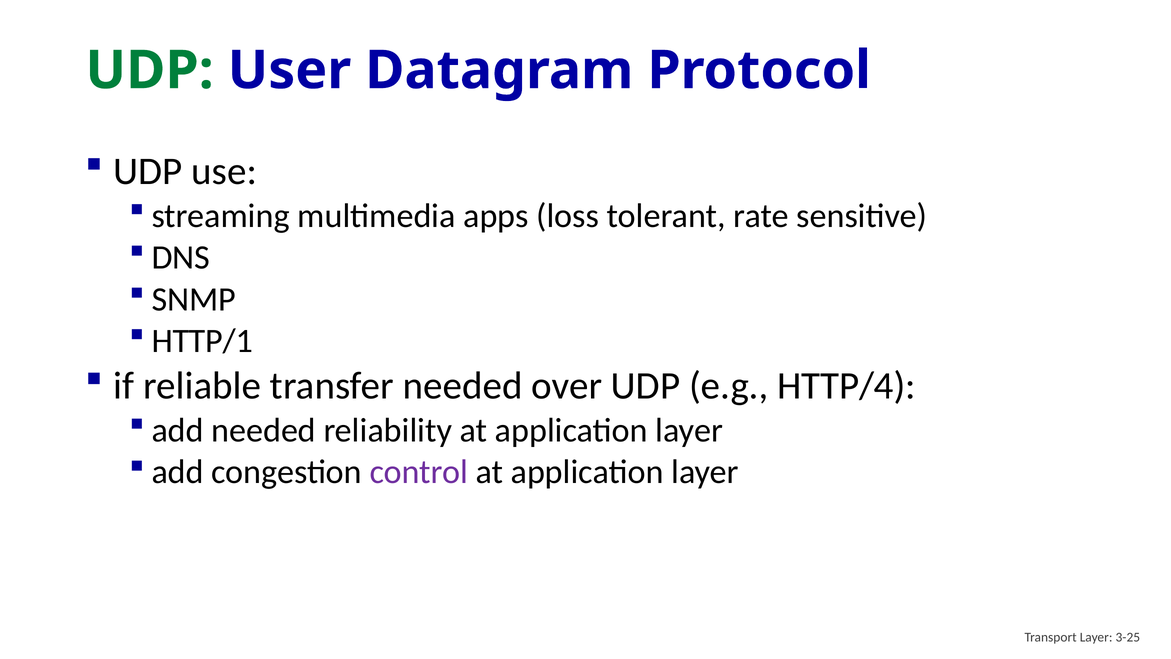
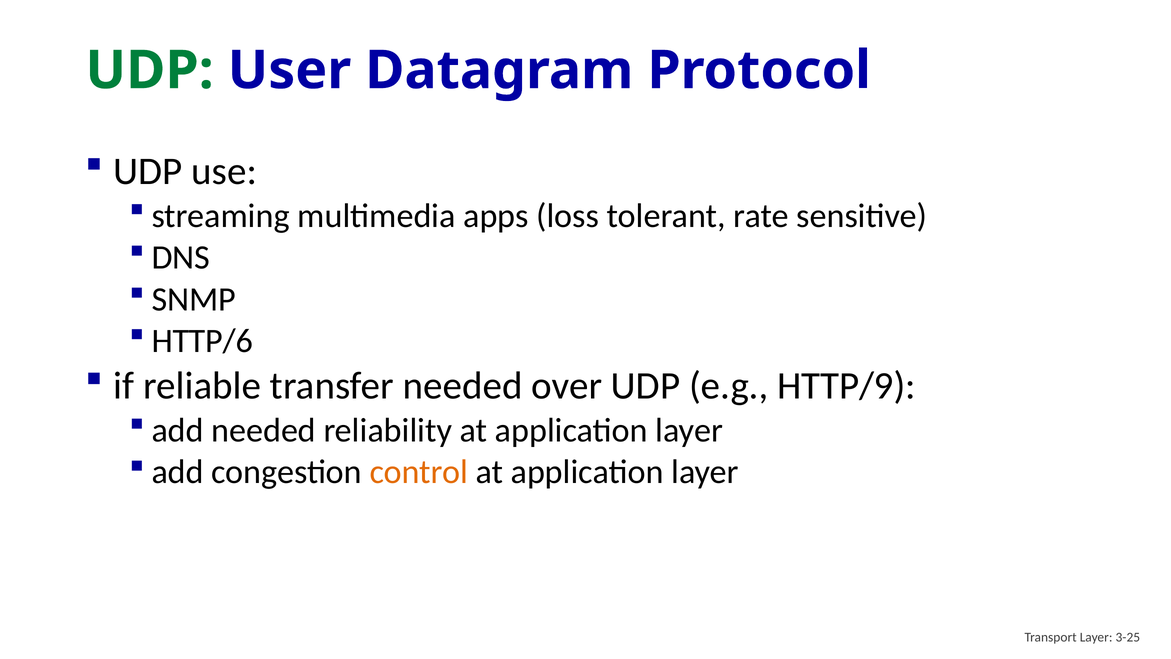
HTTP/1: HTTP/1 -> HTTP/6
HTTP/4: HTTP/4 -> HTTP/9
control colour: purple -> orange
